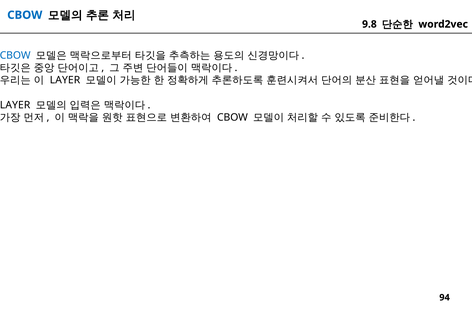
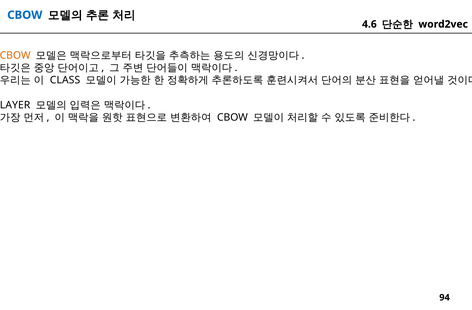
9.8: 9.8 -> 4.6
CBOW at (15, 55) colour: blue -> orange
LAYER at (65, 80): LAYER -> CLASS
